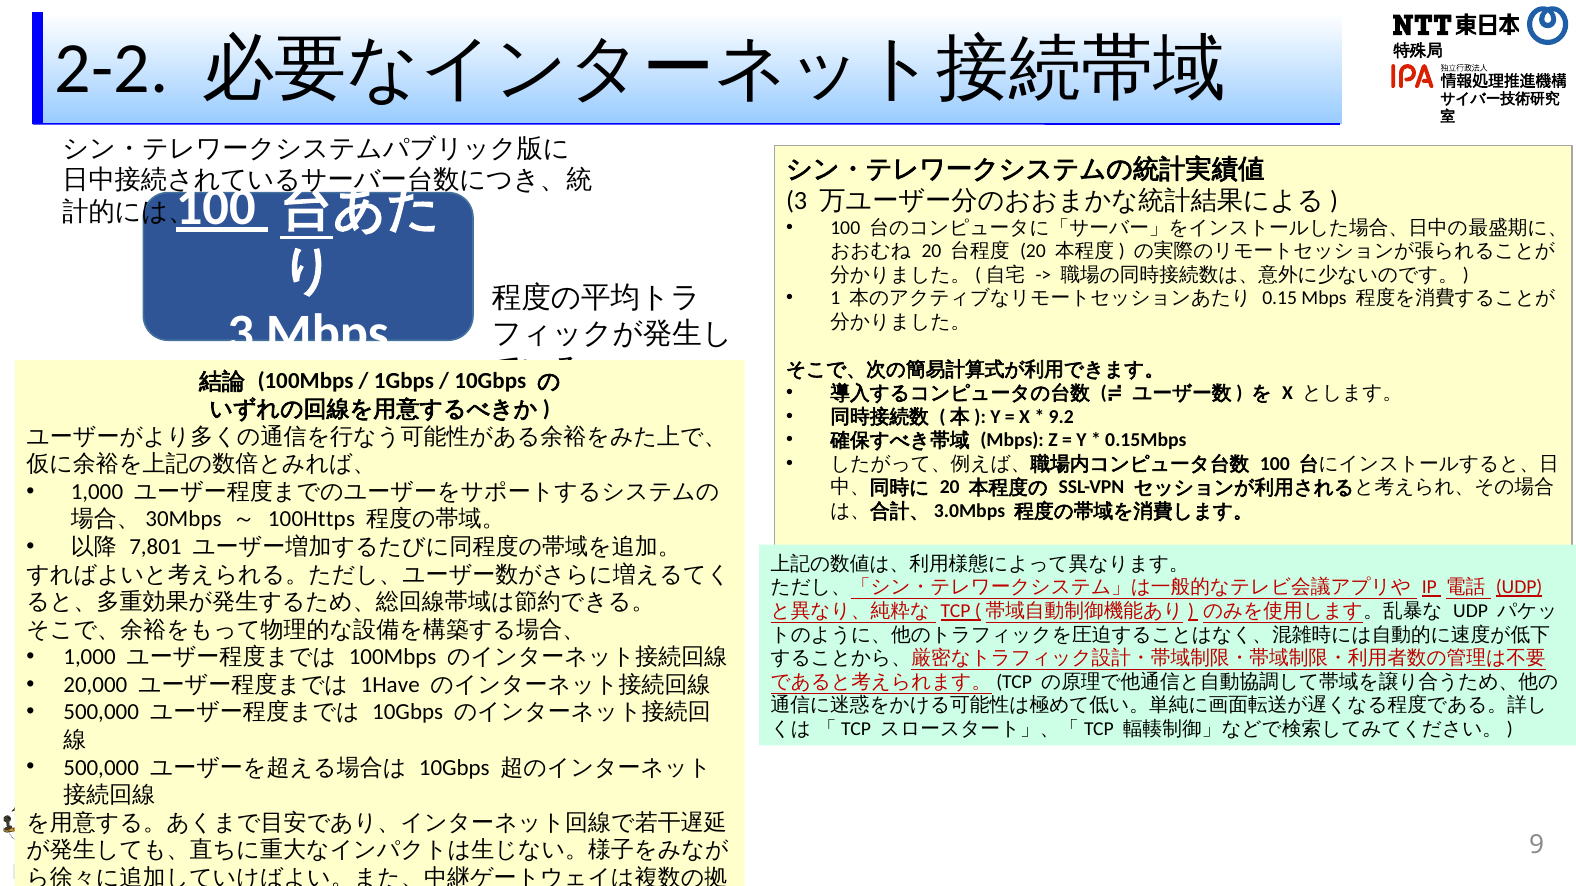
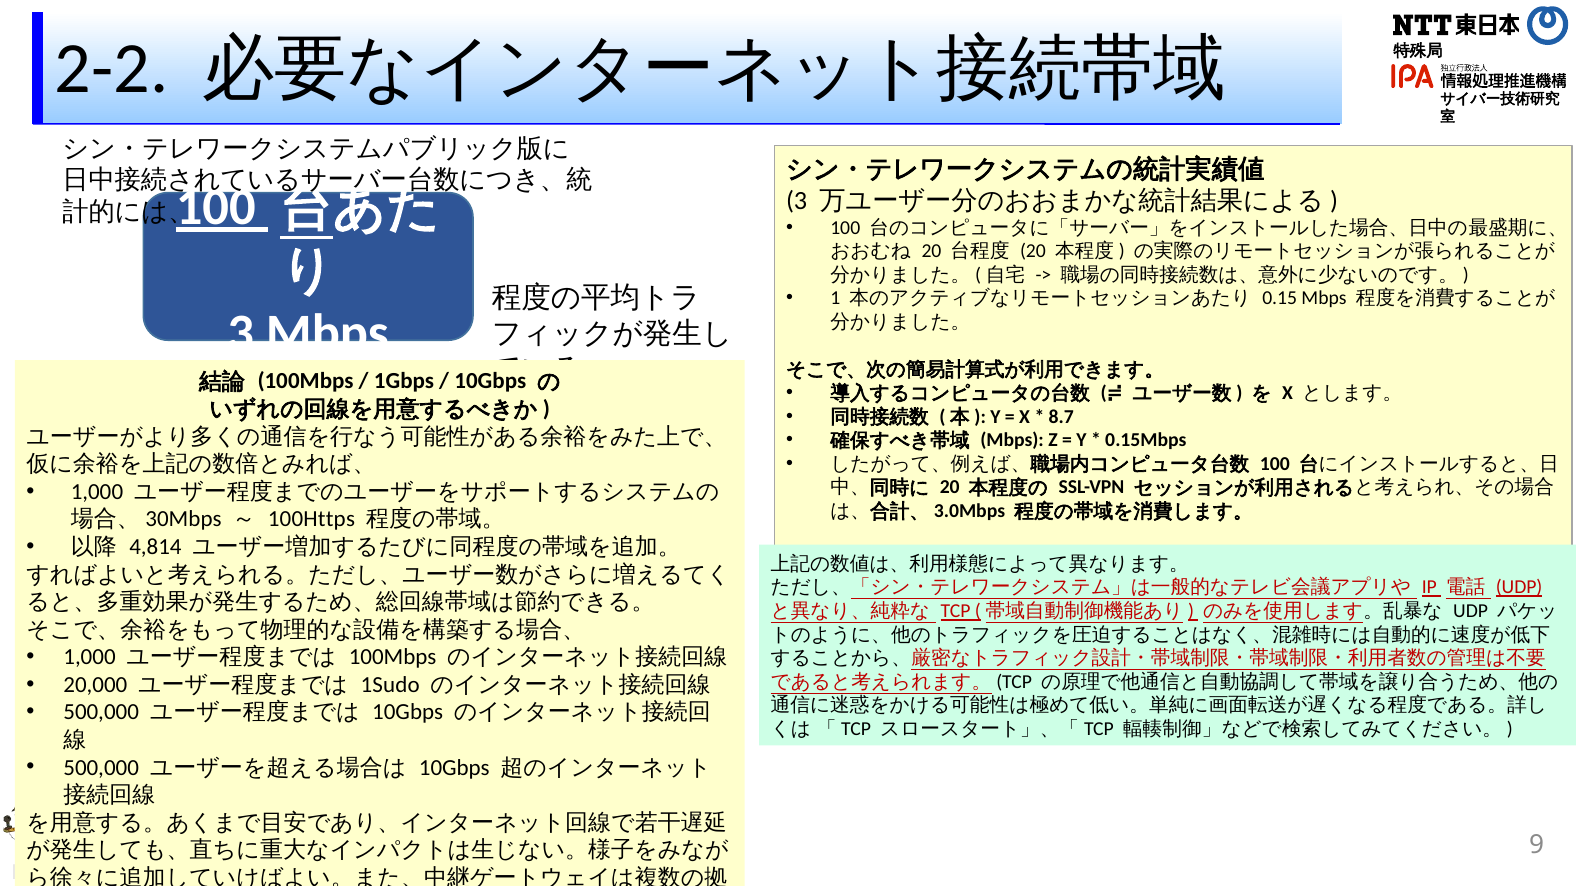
9.2: 9.2 -> 8.7
7,801: 7,801 -> 4,814
1Have: 1Have -> 1Sudo
